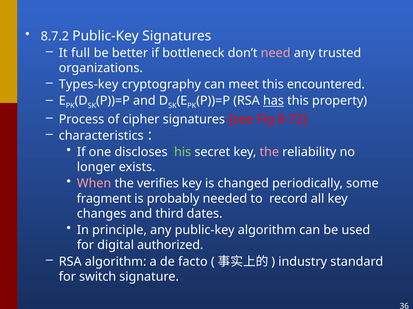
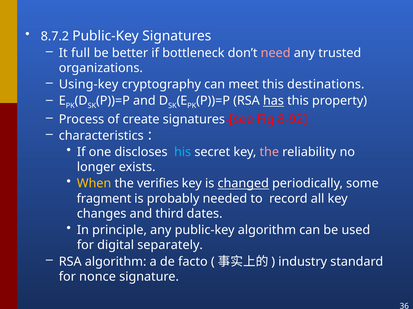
Types-key: Types-key -> Using-key
encountered: encountered -> destinations
cipher: cipher -> create
8-72: 8-72 -> 8-92
his colour: light green -> light blue
When colour: pink -> yellow
changed underline: none -> present
authorized: authorized -> separately
switch: switch -> nonce
